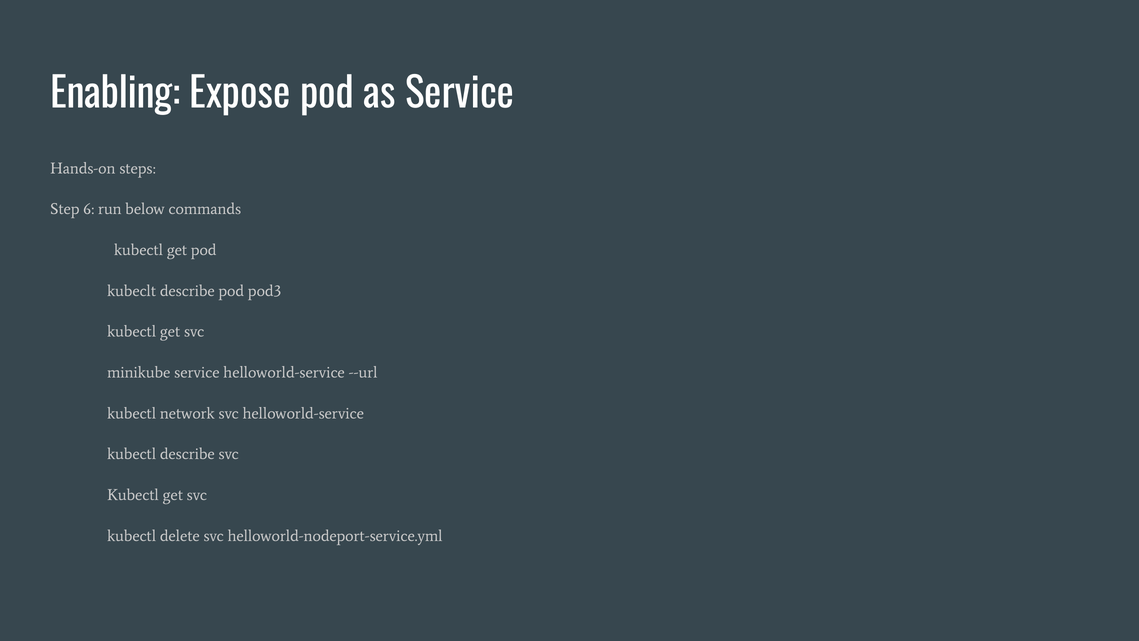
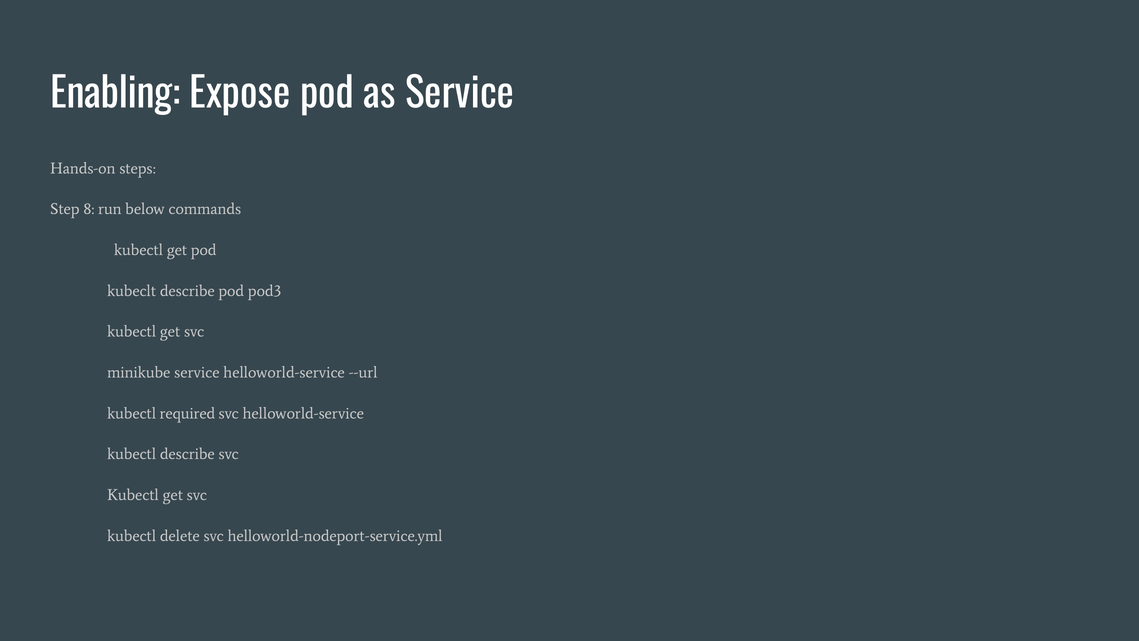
6: 6 -> 8
network: network -> required
